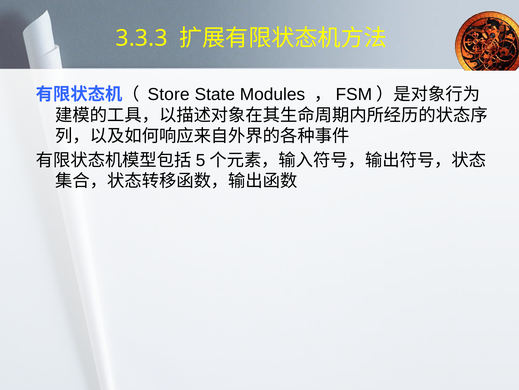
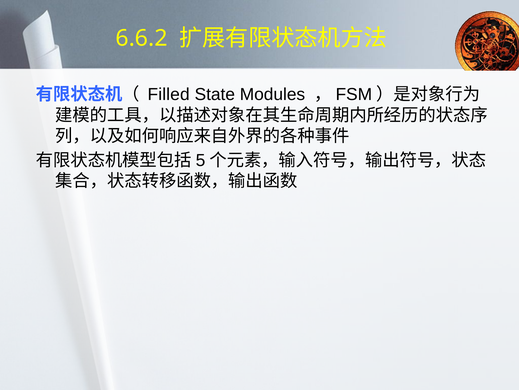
3.3.3: 3.3.3 -> 6.6.2
Store: Store -> Filled
